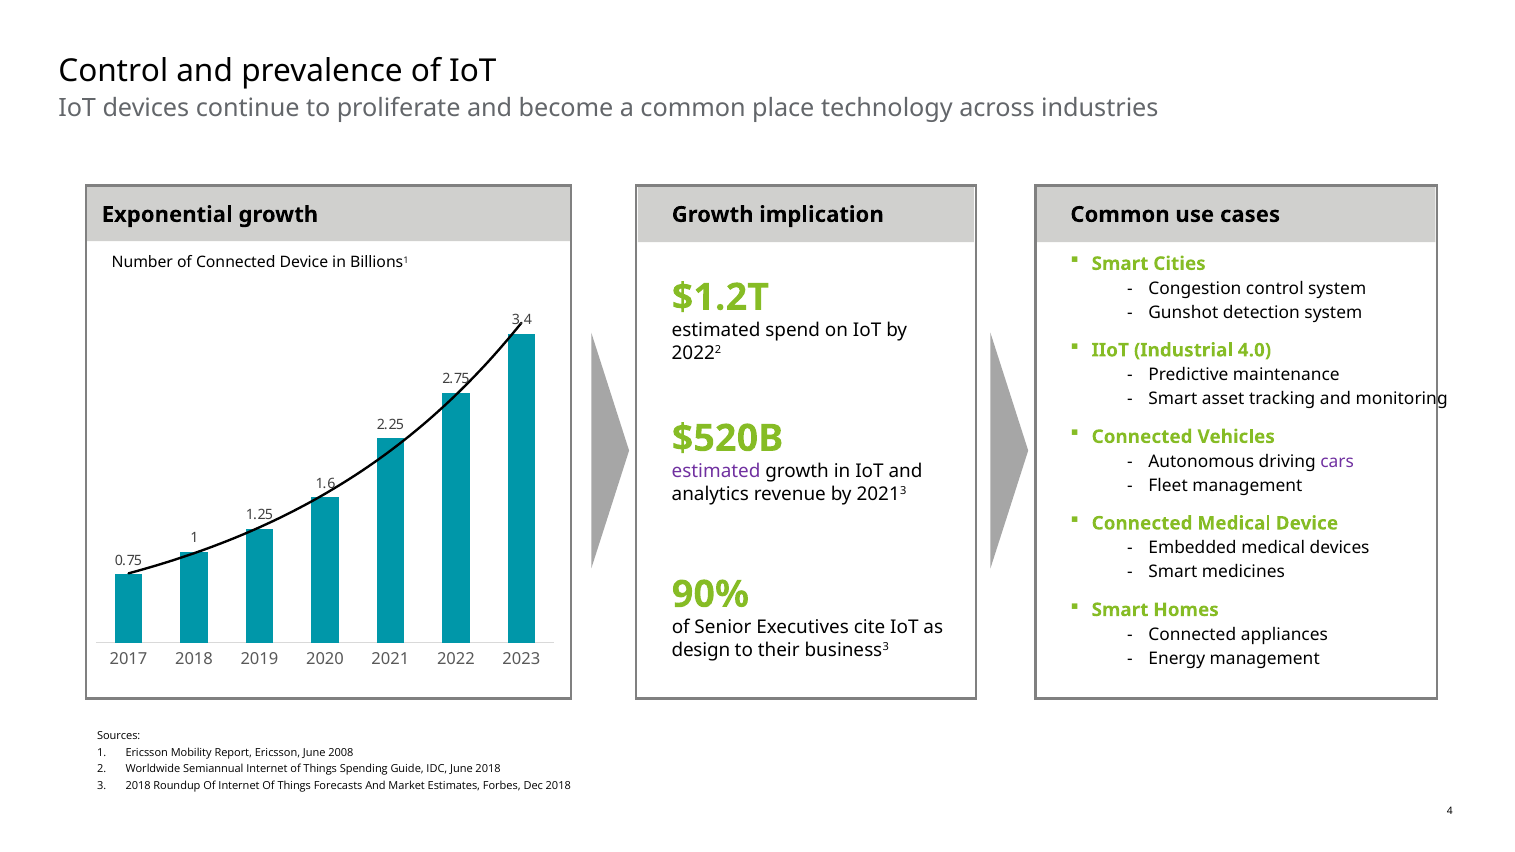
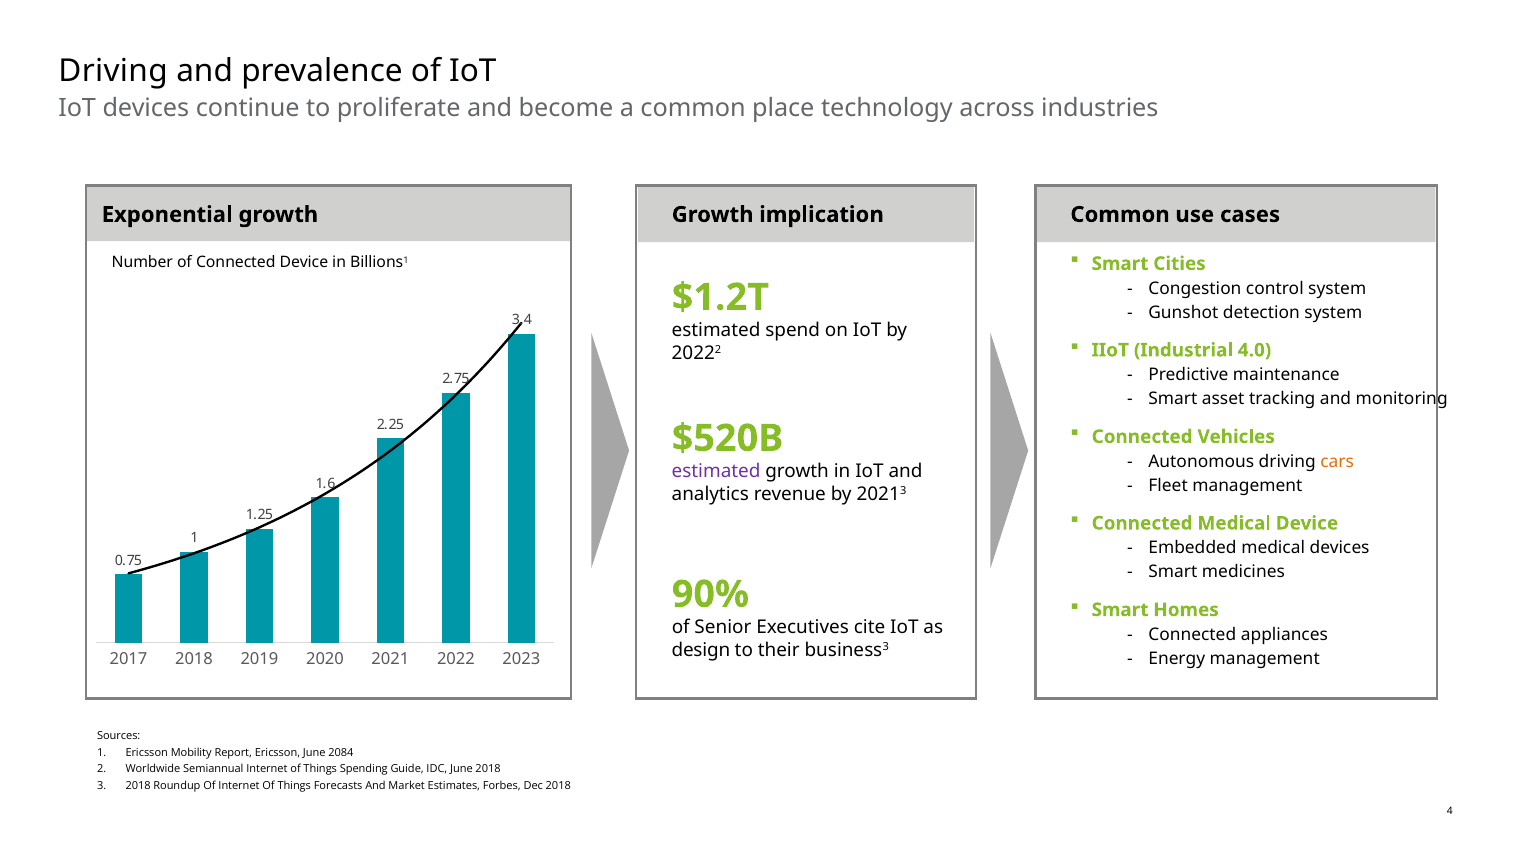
Control at (113, 71): Control -> Driving
cars colour: purple -> orange
2008: 2008 -> 2084
